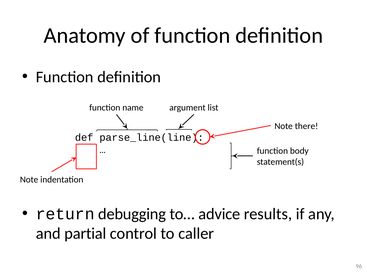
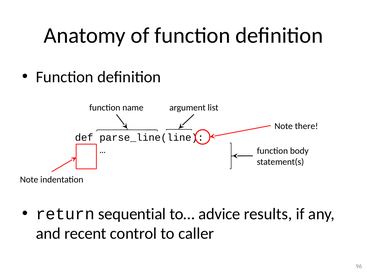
debugging: debugging -> sequential
partial: partial -> recent
